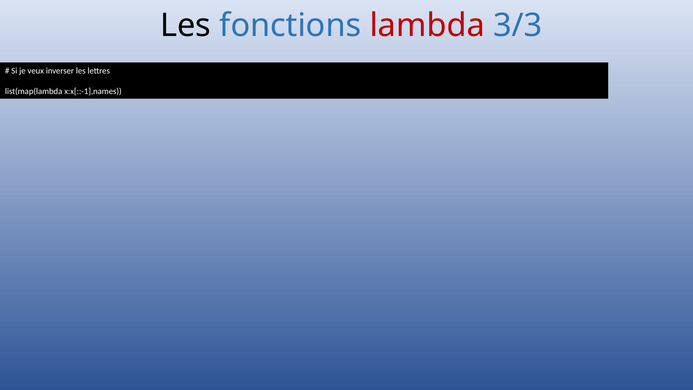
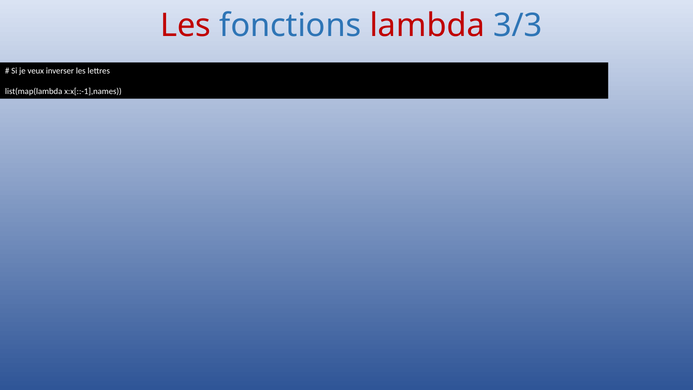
Les at (186, 25) colour: black -> red
